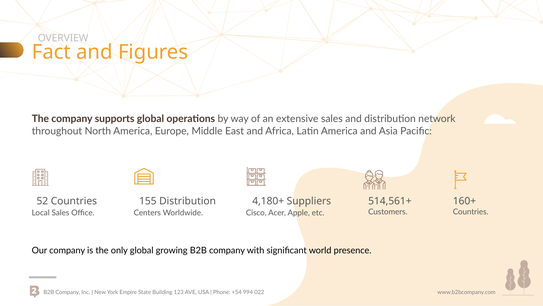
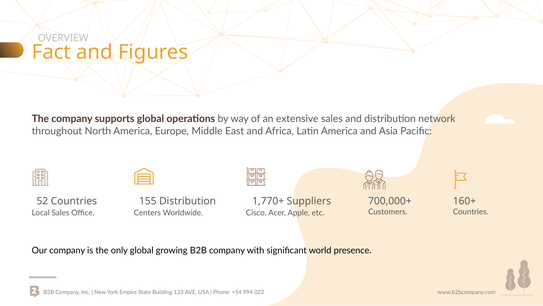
4,180+: 4,180+ -> 1,770+
514,561+: 514,561+ -> 700,000+
